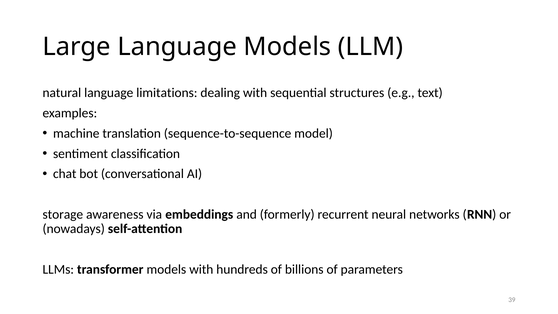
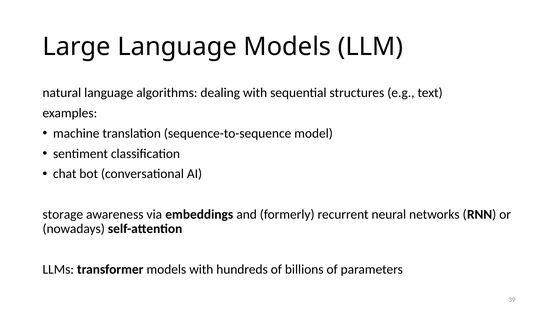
limitations: limitations -> algorithms
